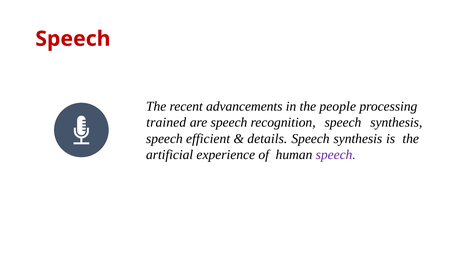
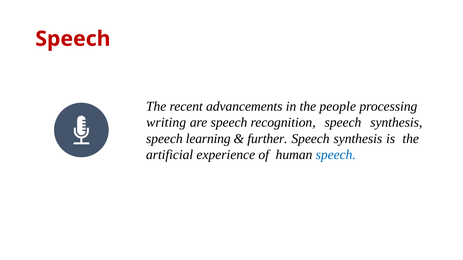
trained: trained -> writing
efficient: efficient -> learning
details: details -> further
speech at (336, 155) colour: purple -> blue
